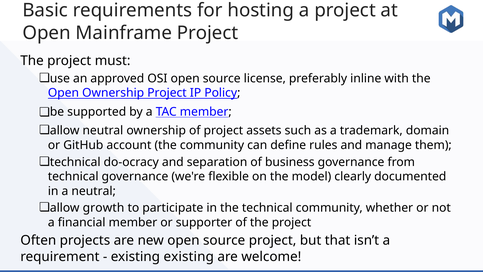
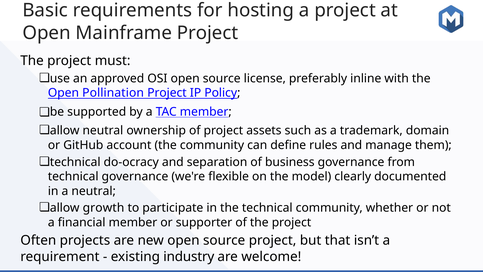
Open Ownership: Ownership -> Pollination
existing existing: existing -> industry
